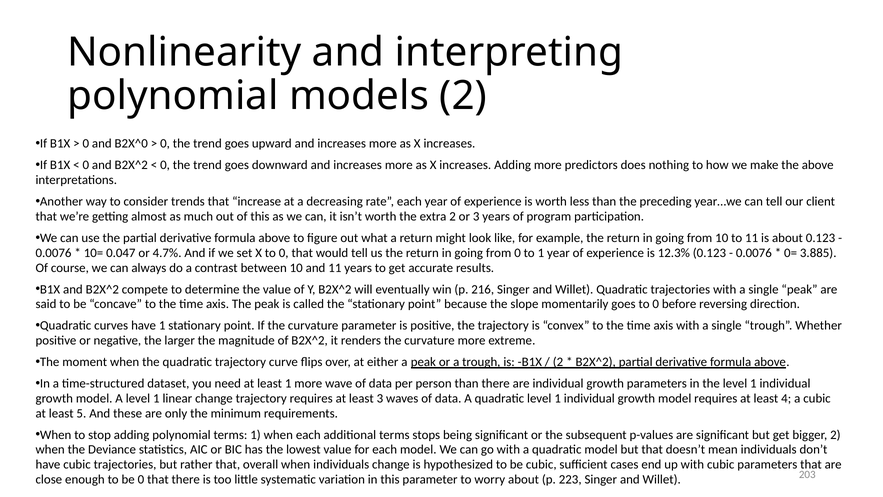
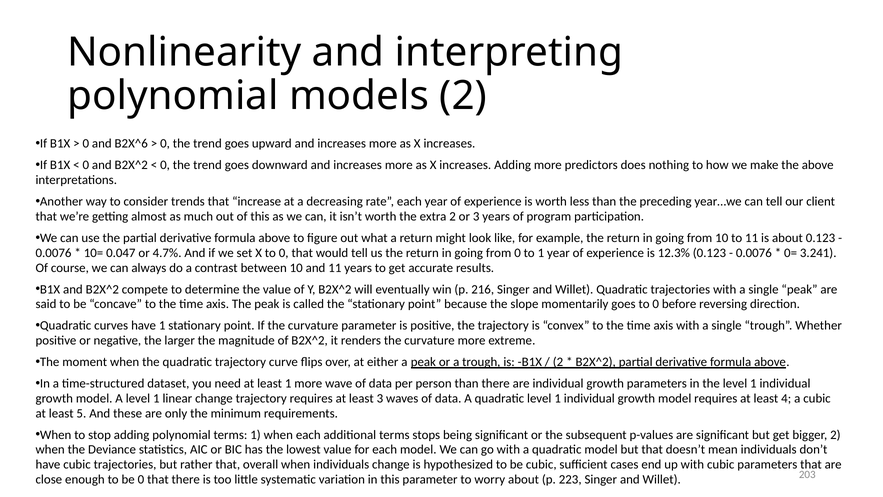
B2X^0: B2X^0 -> B2X^6
3.885: 3.885 -> 3.241
